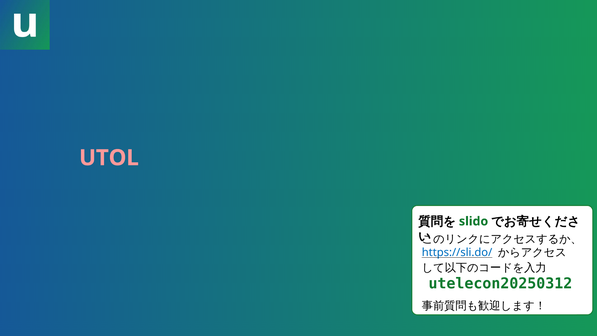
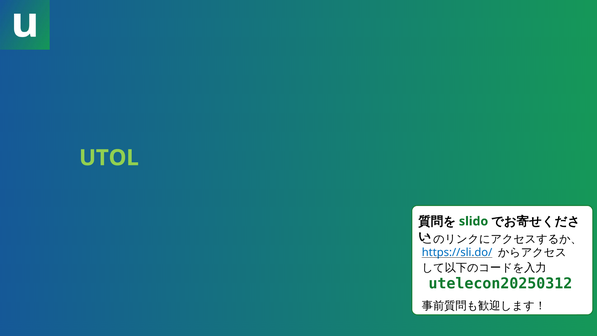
UTOL colour: pink -> light green
